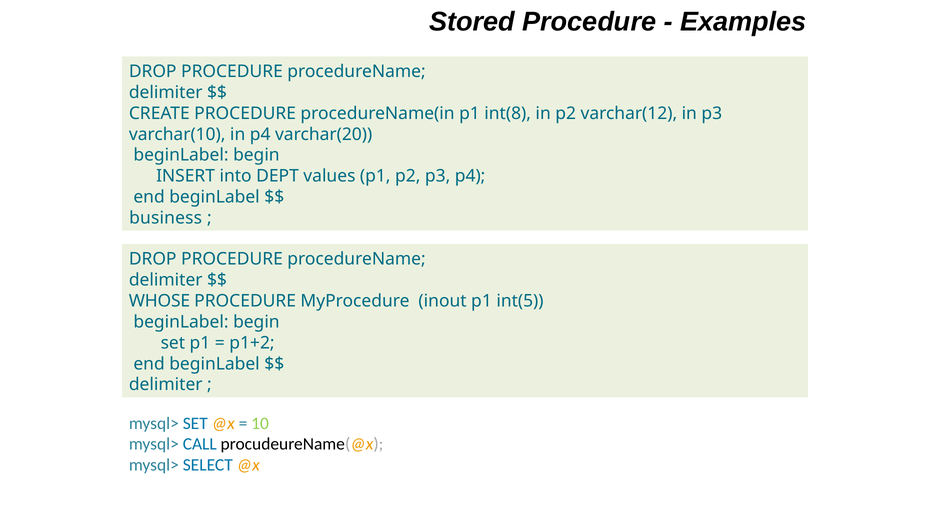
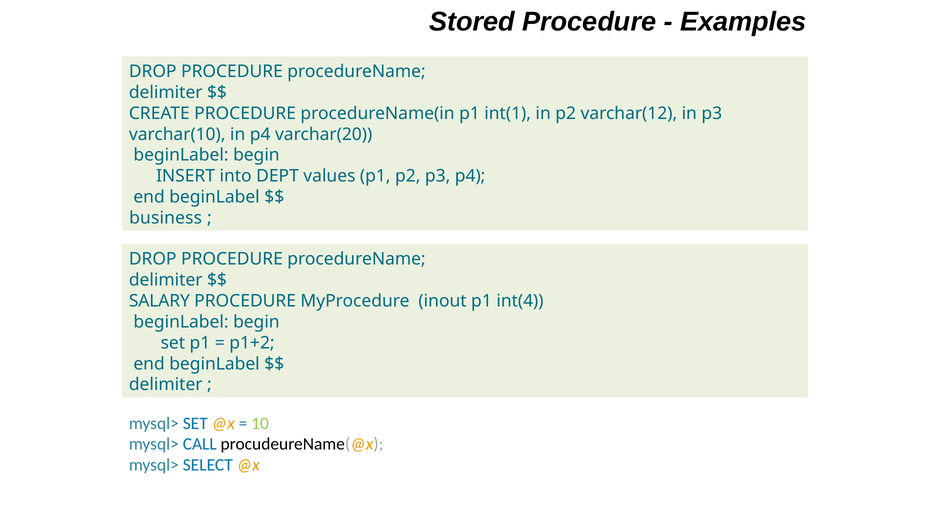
int(8: int(8 -> int(1
WHOSE: WHOSE -> SALARY
int(5: int(5 -> int(4
